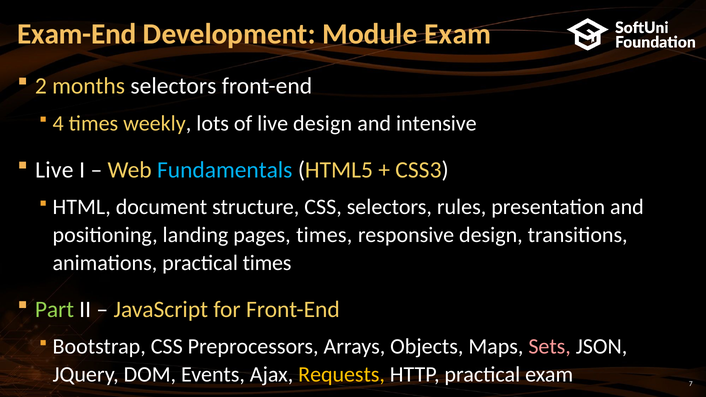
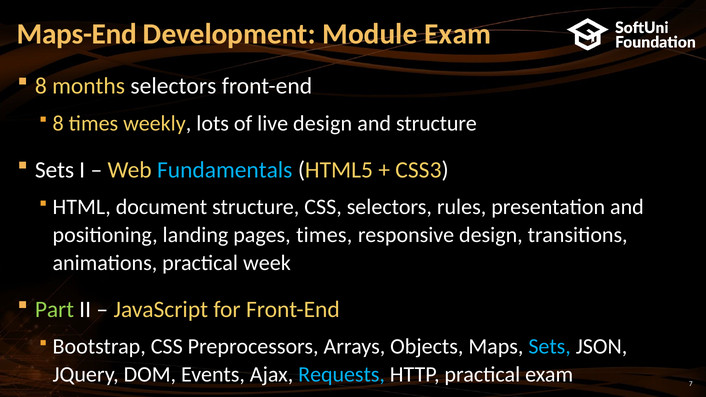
Exam-End: Exam-End -> Maps-End
2 at (41, 86): 2 -> 8
4 at (58, 123): 4 -> 8
and intensive: intensive -> structure
Live at (54, 170): Live -> Sets
practical times: times -> week
Sets at (550, 347) colour: pink -> light blue
Requests colour: yellow -> light blue
